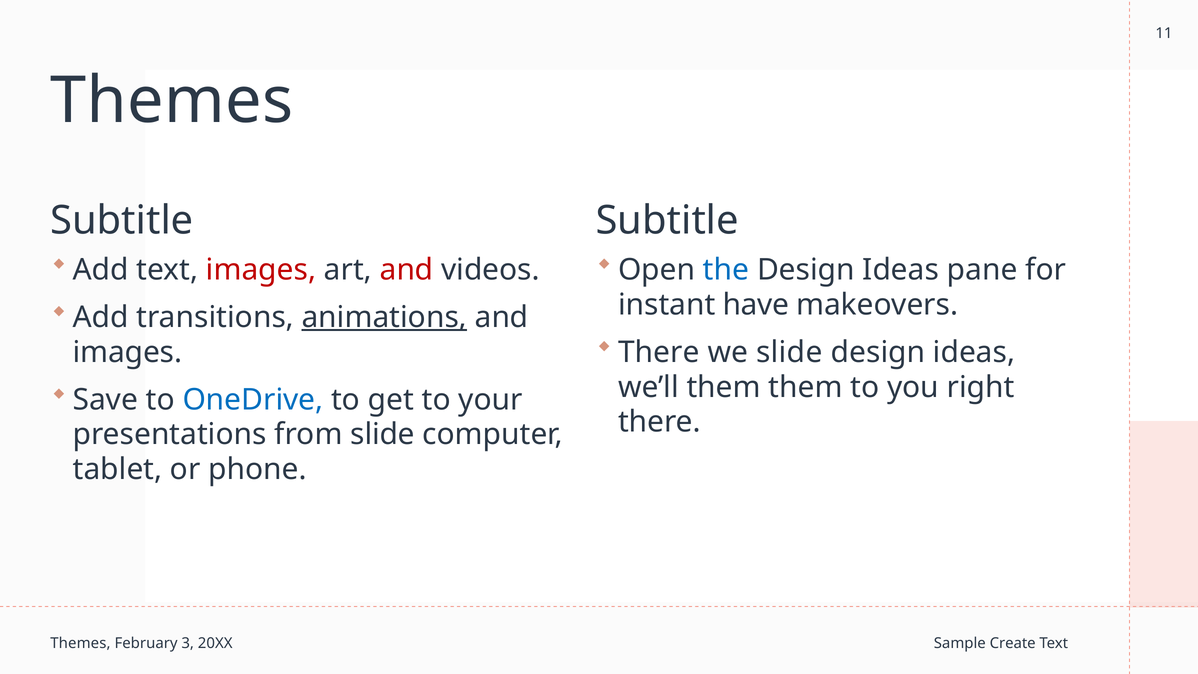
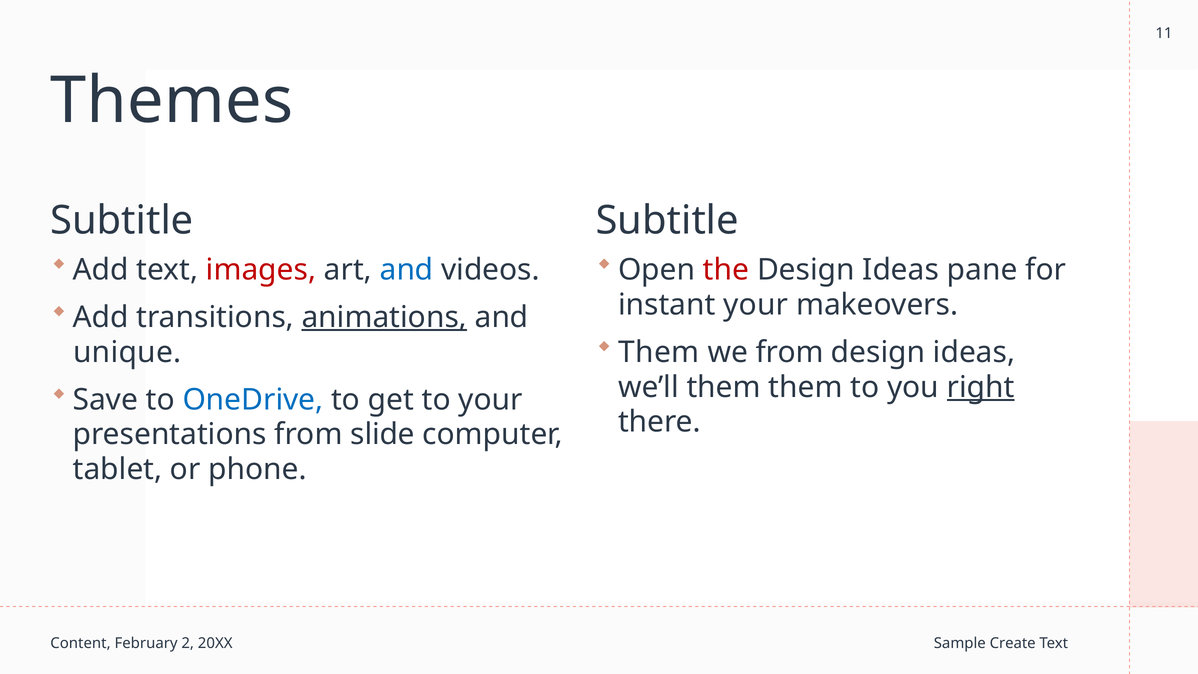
and at (407, 270) colour: red -> blue
the colour: blue -> red
instant have: have -> your
There at (659, 352): There -> Them
we slide: slide -> from
images at (127, 352): images -> unique
right underline: none -> present
Themes at (80, 643): Themes -> Content
3: 3 -> 2
